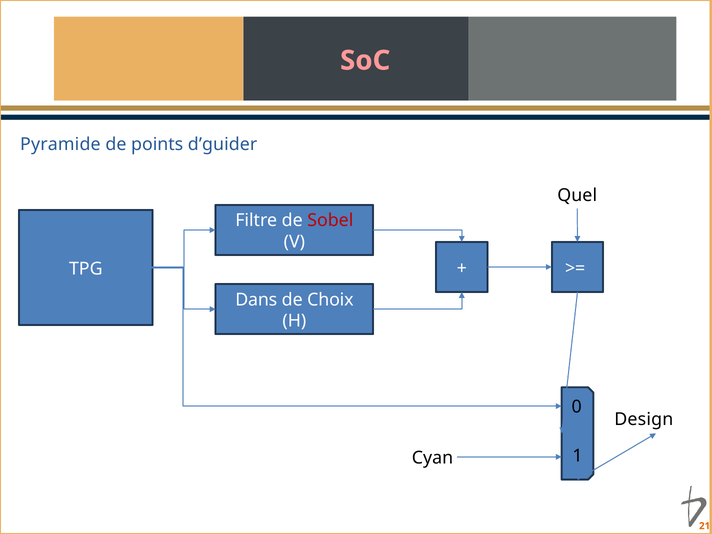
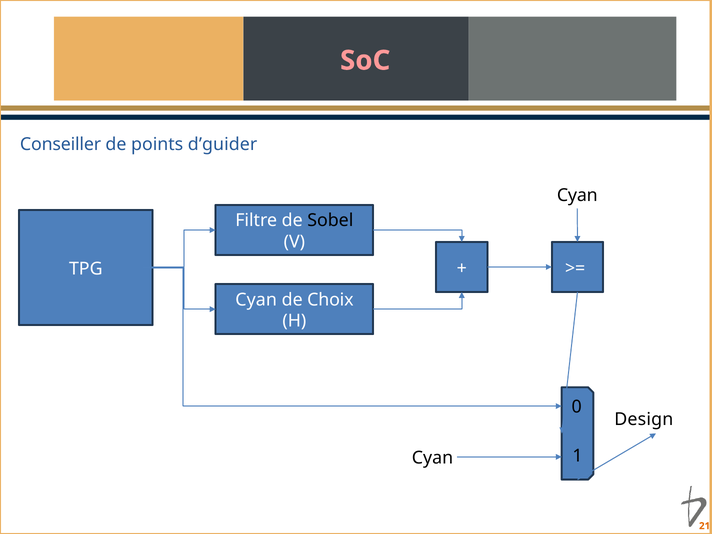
Pyramide: Pyramide -> Conseiller
Quel at (577, 195): Quel -> Cyan
Sobel colour: red -> black
Dans at (256, 300): Dans -> Cyan
